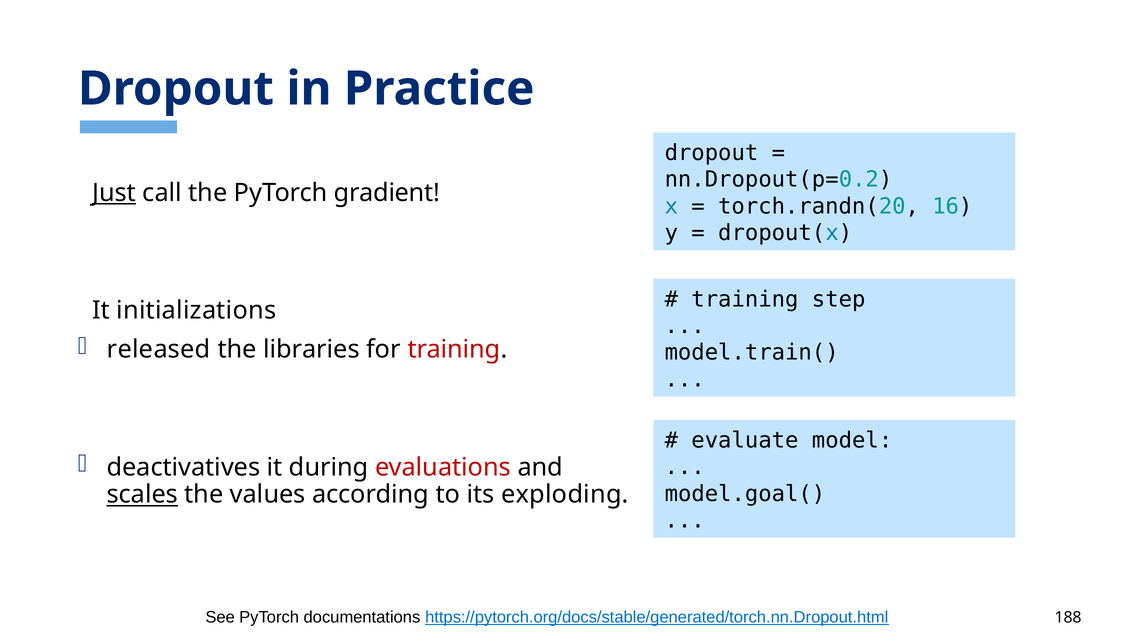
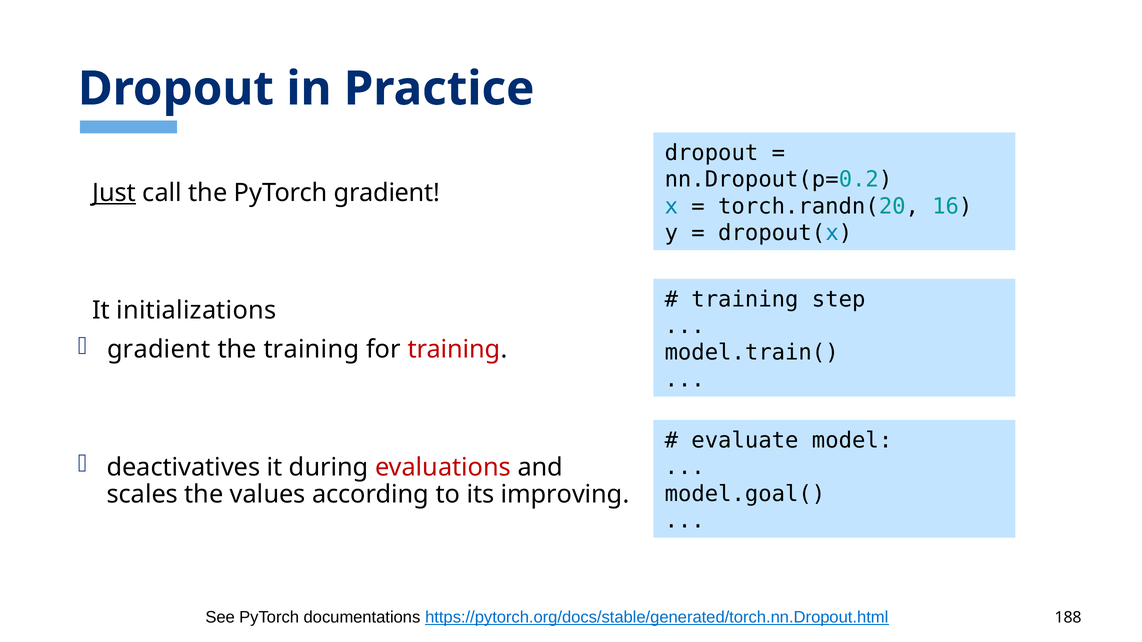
released at (159, 350): released -> gradient
the libraries: libraries -> training
scales underline: present -> none
exploding: exploding -> improving
